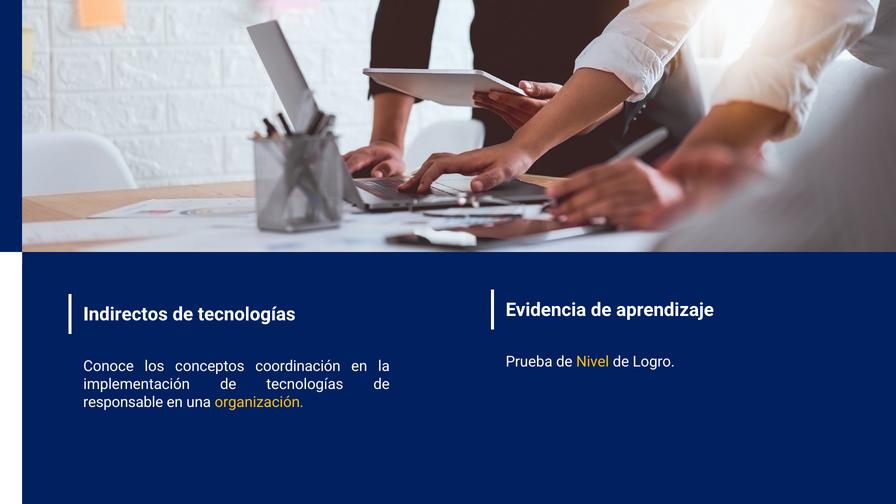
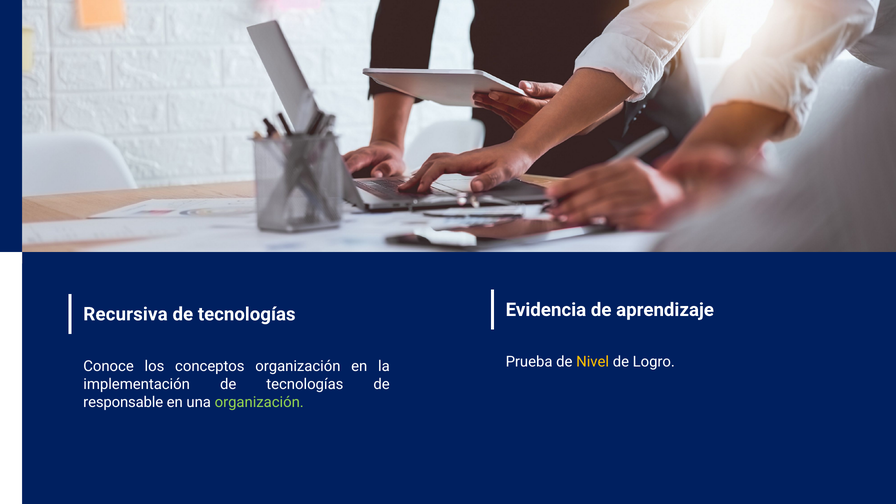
Indirectos: Indirectos -> Recursiva
conceptos coordinación: coordinación -> organización
organización at (259, 402) colour: yellow -> light green
